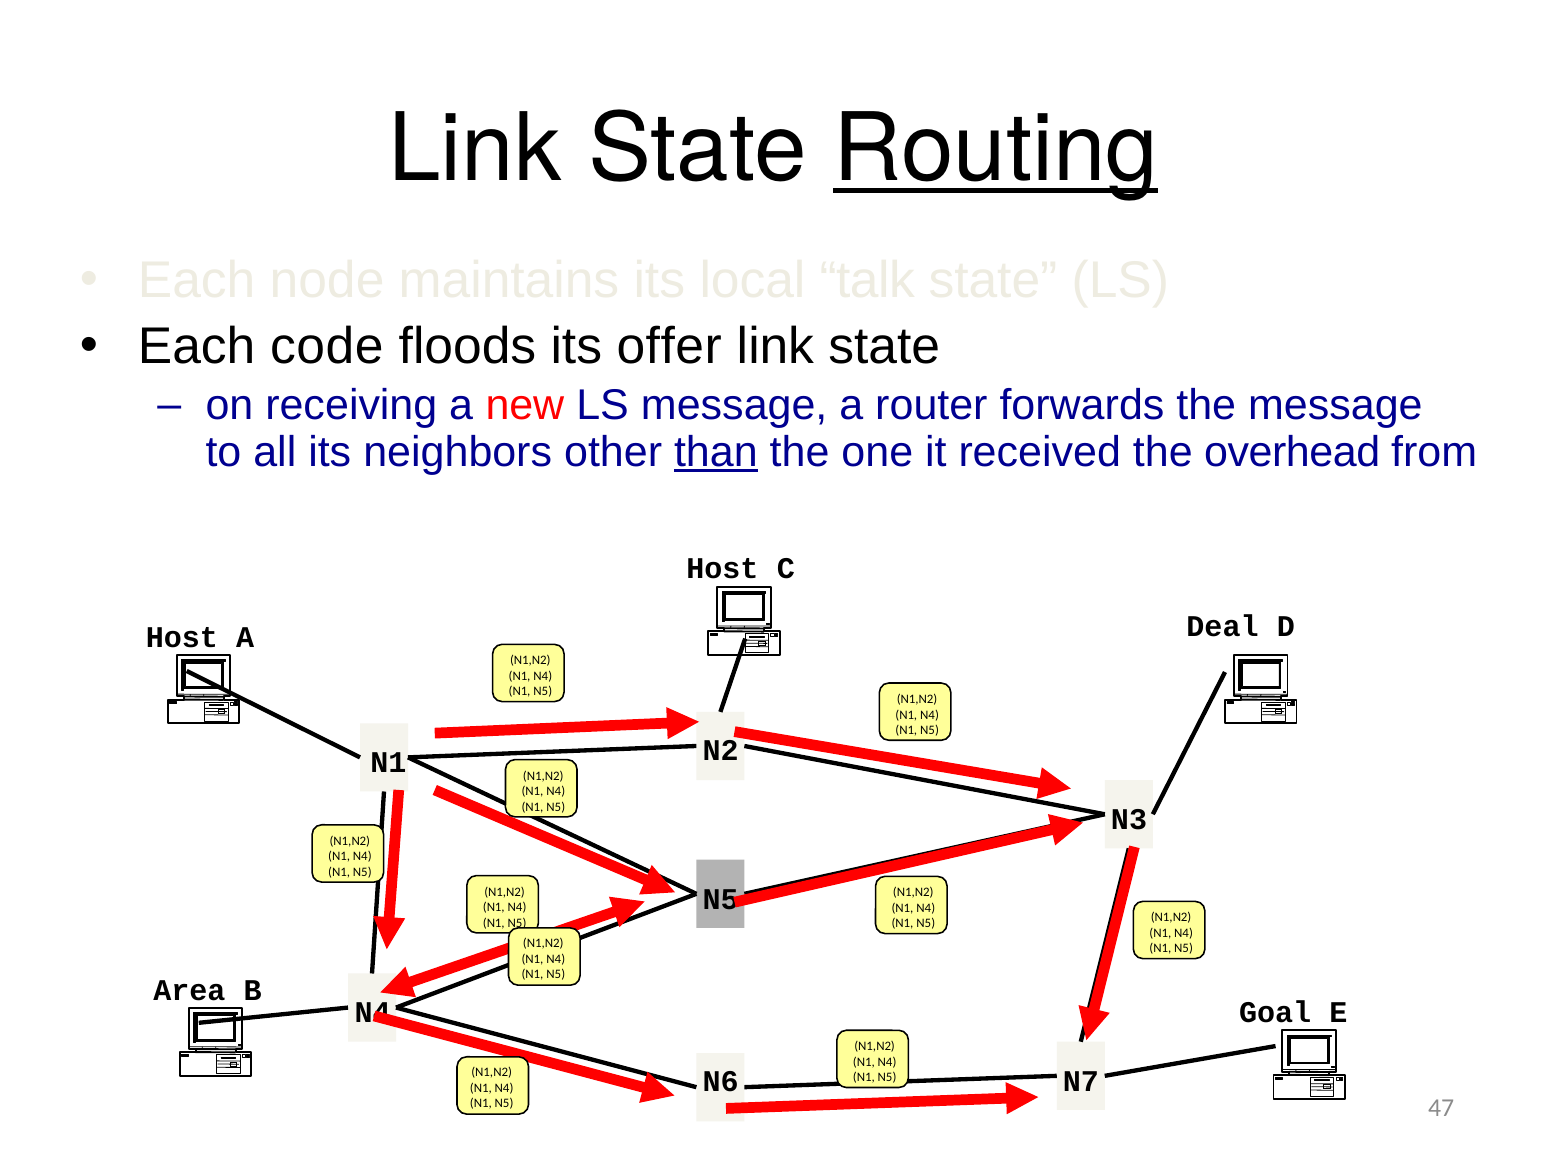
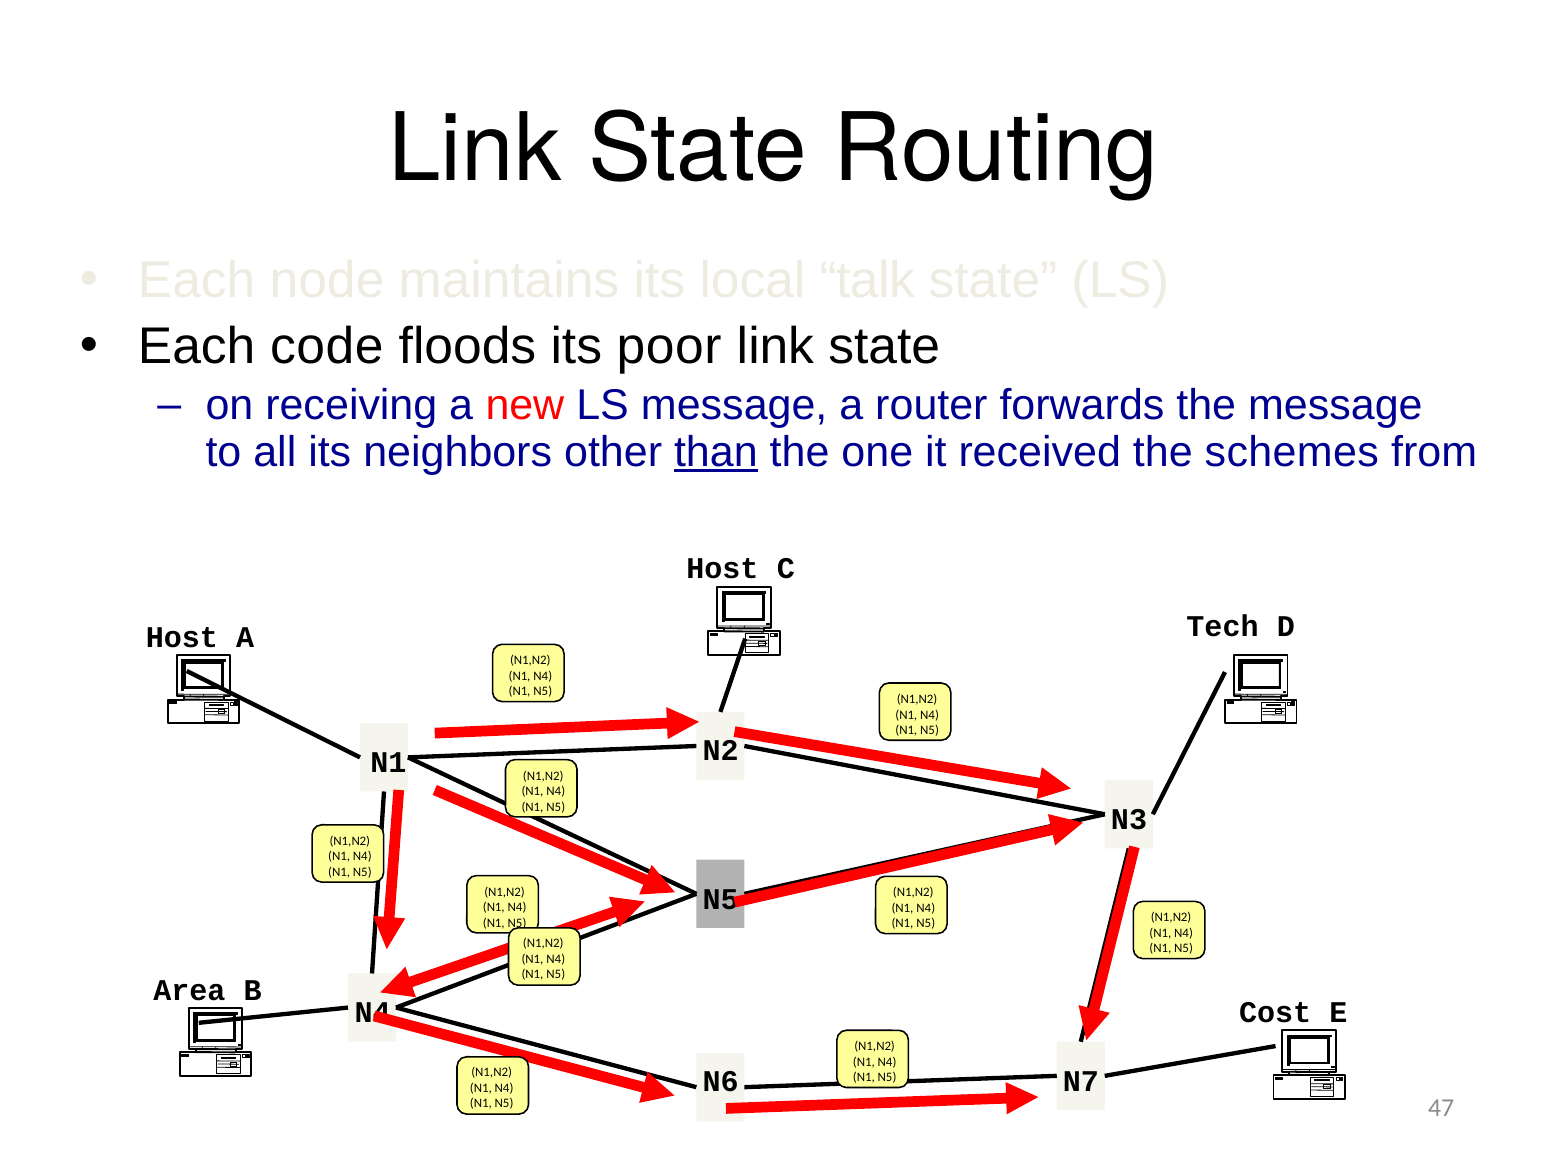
Routing underline: present -> none
offer: offer -> poor
overhead: overhead -> schemes
Deal: Deal -> Tech
Goal: Goal -> Cost
